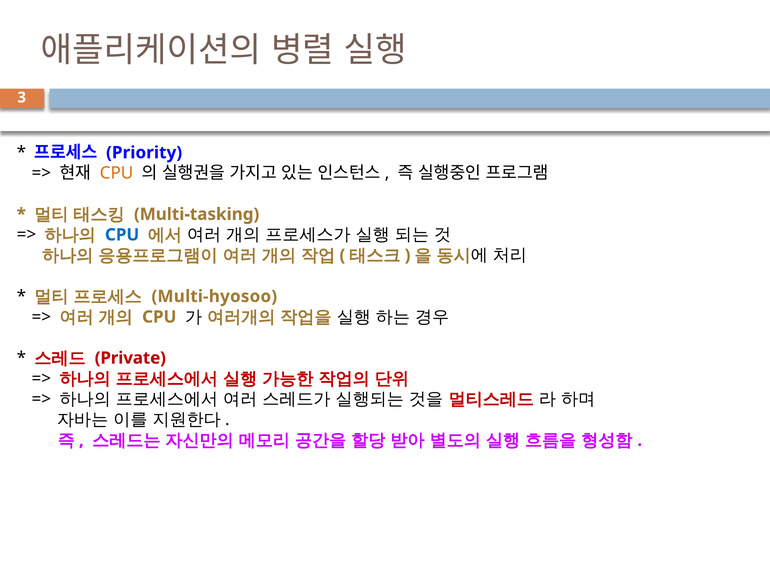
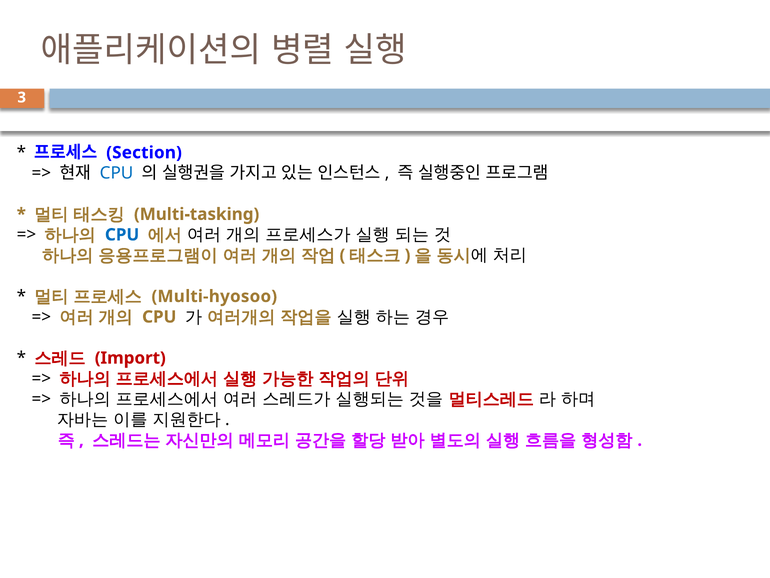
Priority: Priority -> Section
CPU at (117, 173) colour: orange -> blue
Private: Private -> Import
